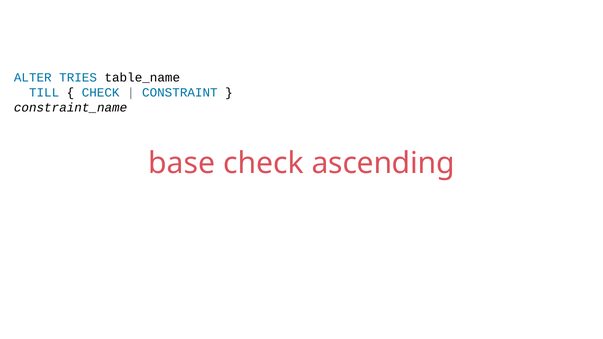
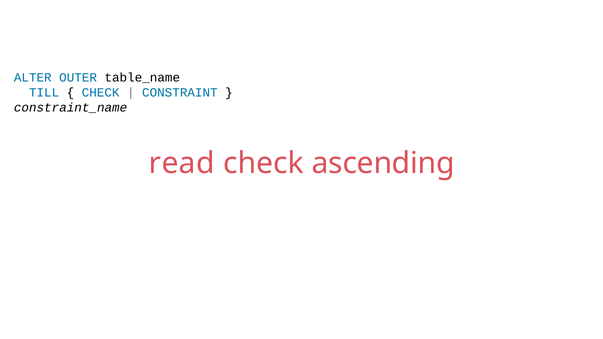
TRIES: TRIES -> OUTER
base: base -> read
